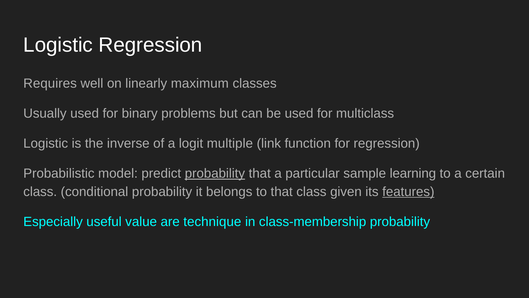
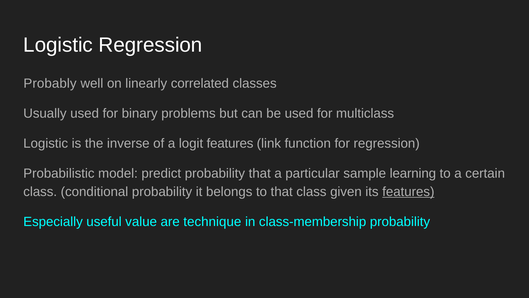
Requires: Requires -> Probably
maximum: maximum -> correlated
logit multiple: multiple -> features
probability at (215, 173) underline: present -> none
